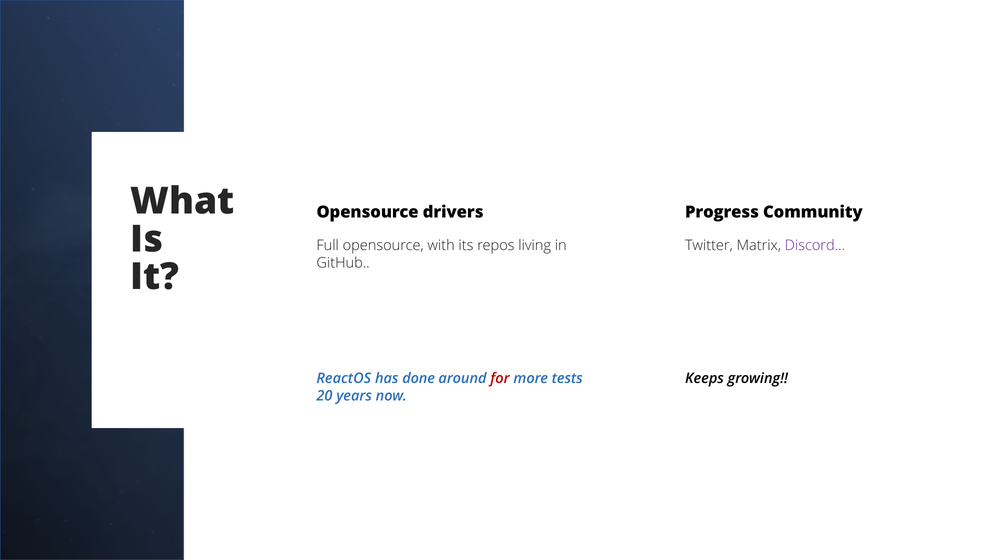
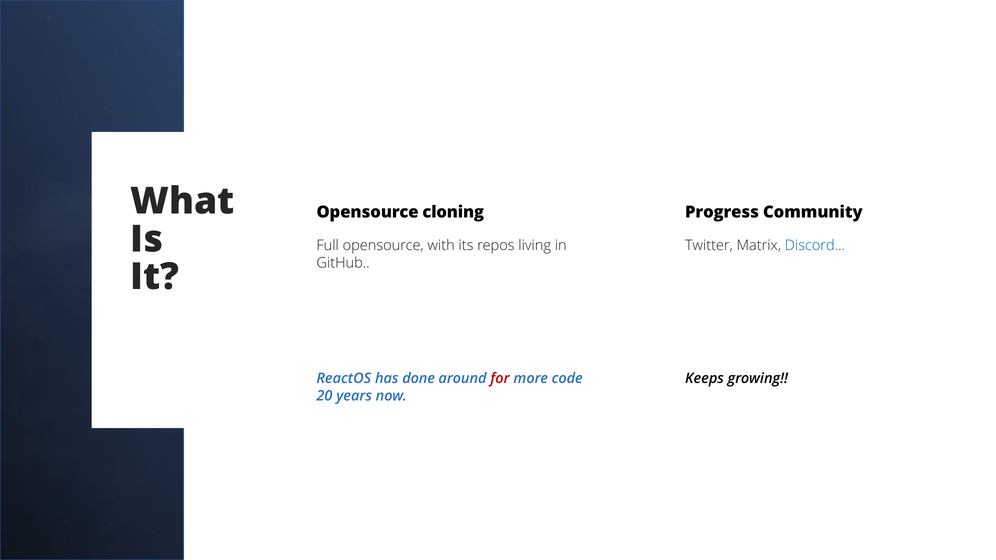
drivers: drivers -> cloning
Discord… colour: purple -> blue
tests: tests -> code
